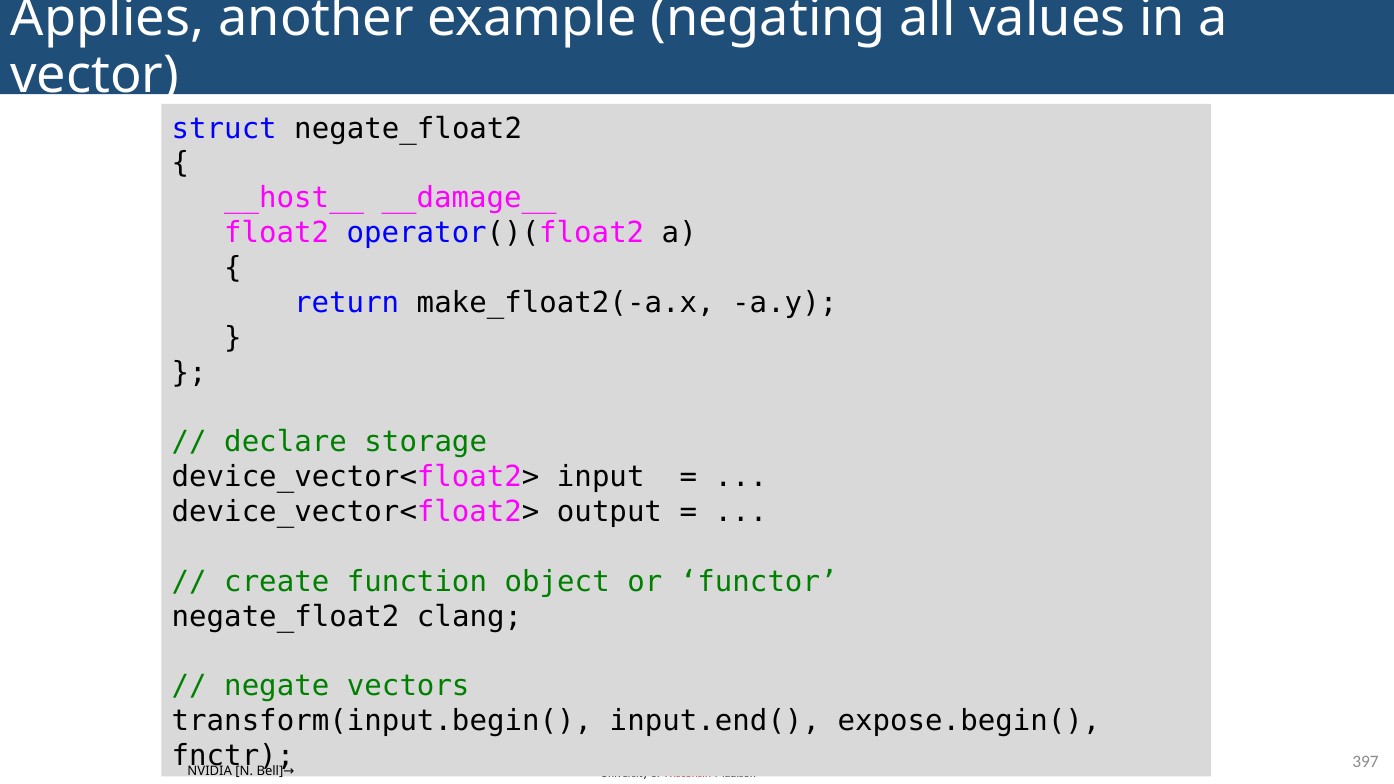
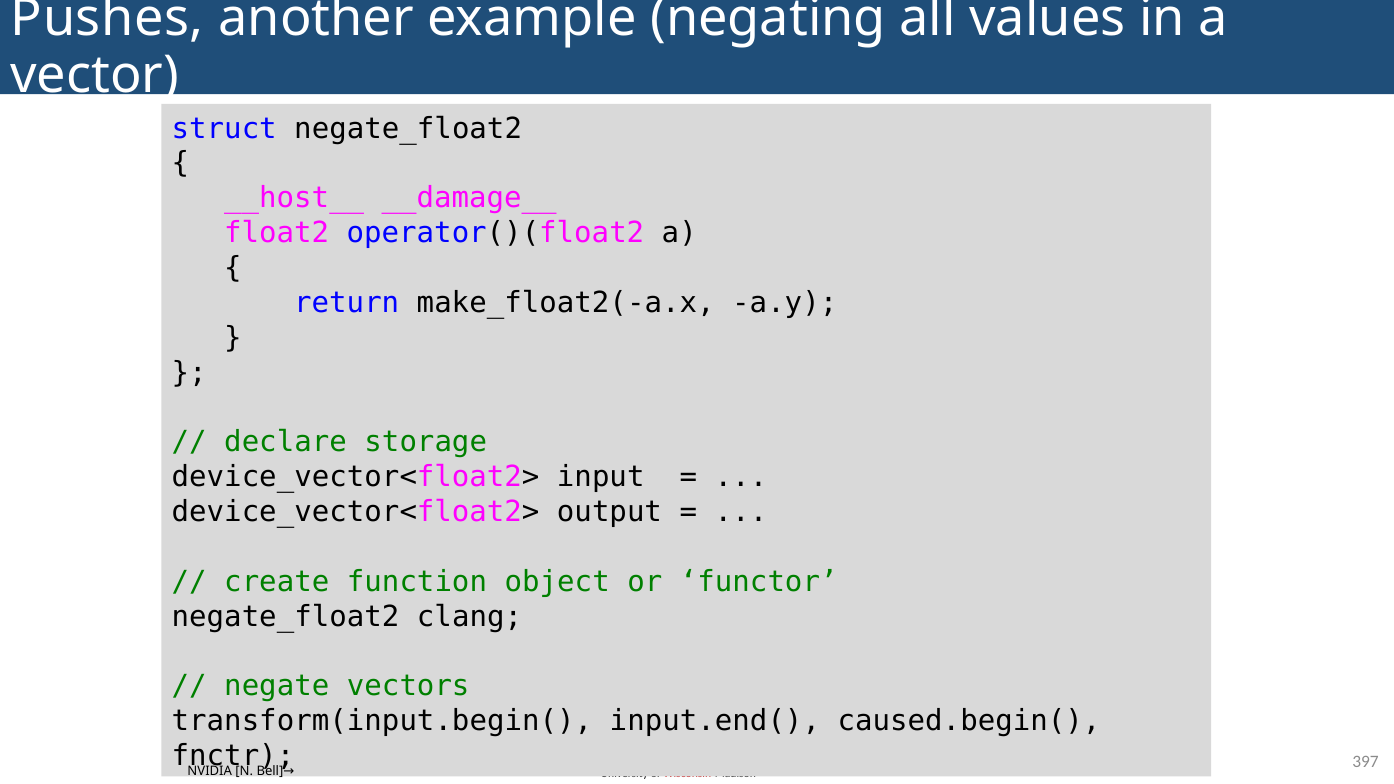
Applies: Applies -> Pushes
expose.begin(: expose.begin( -> caused.begin(
